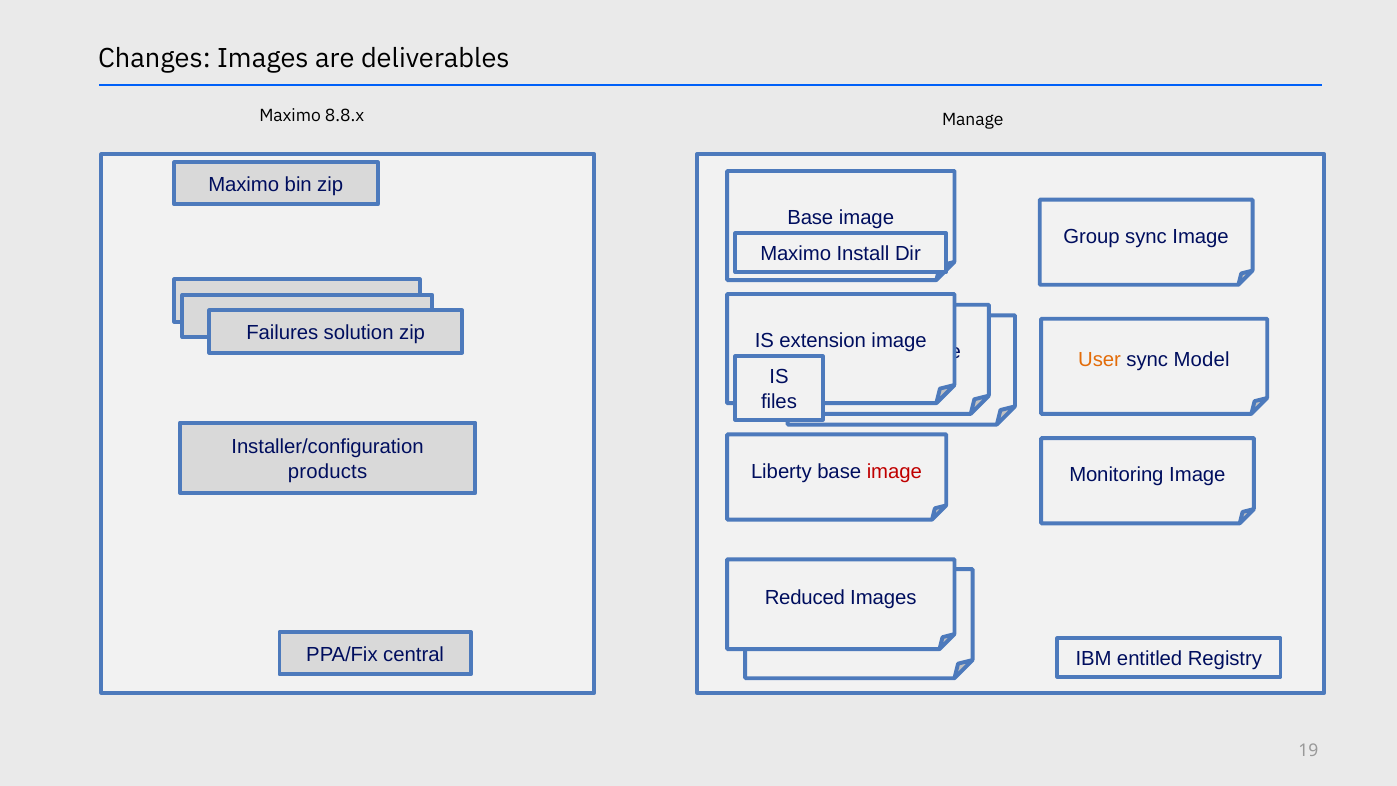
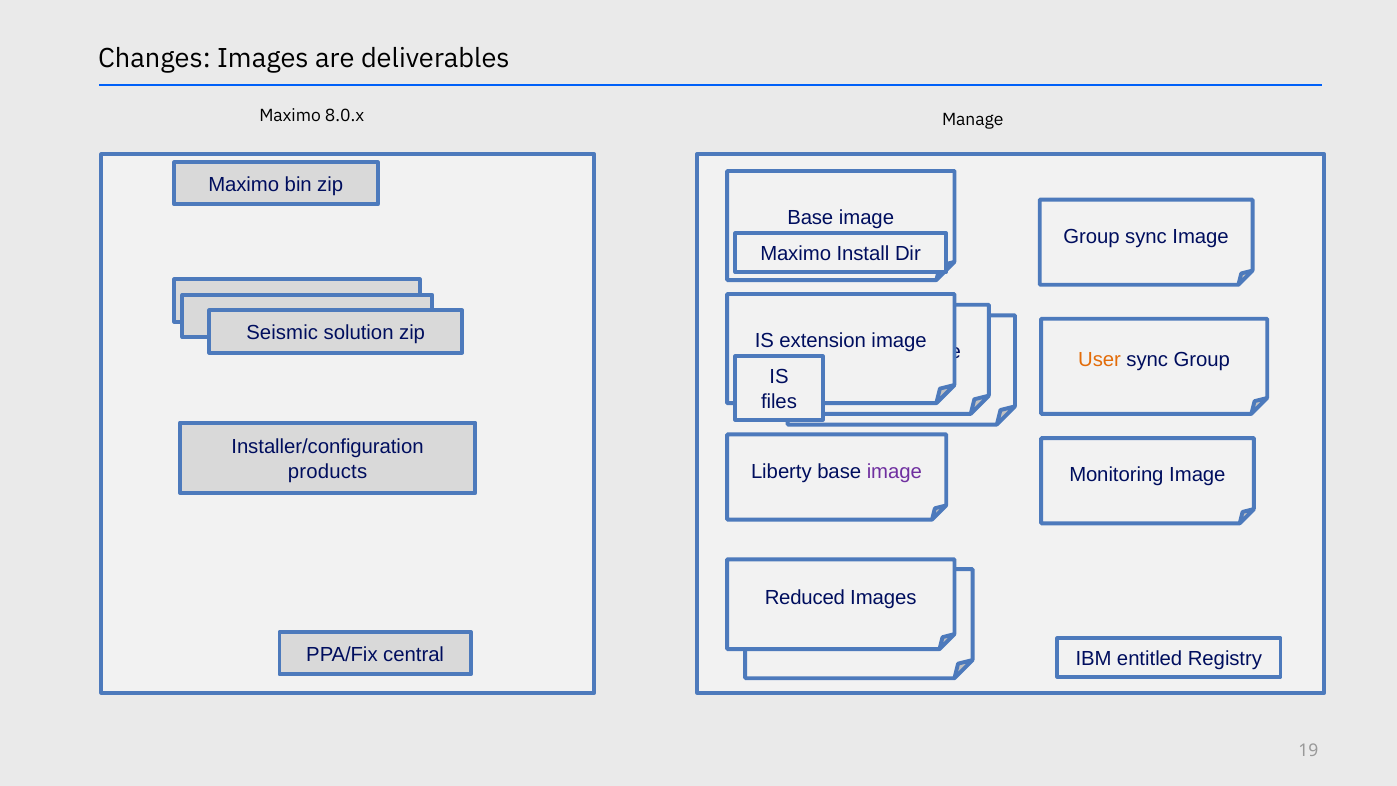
8.8.x: 8.8.x -> 8.0.x
Failures: Failures -> Seismic
sync Model: Model -> Group
image at (894, 471) colour: red -> purple
